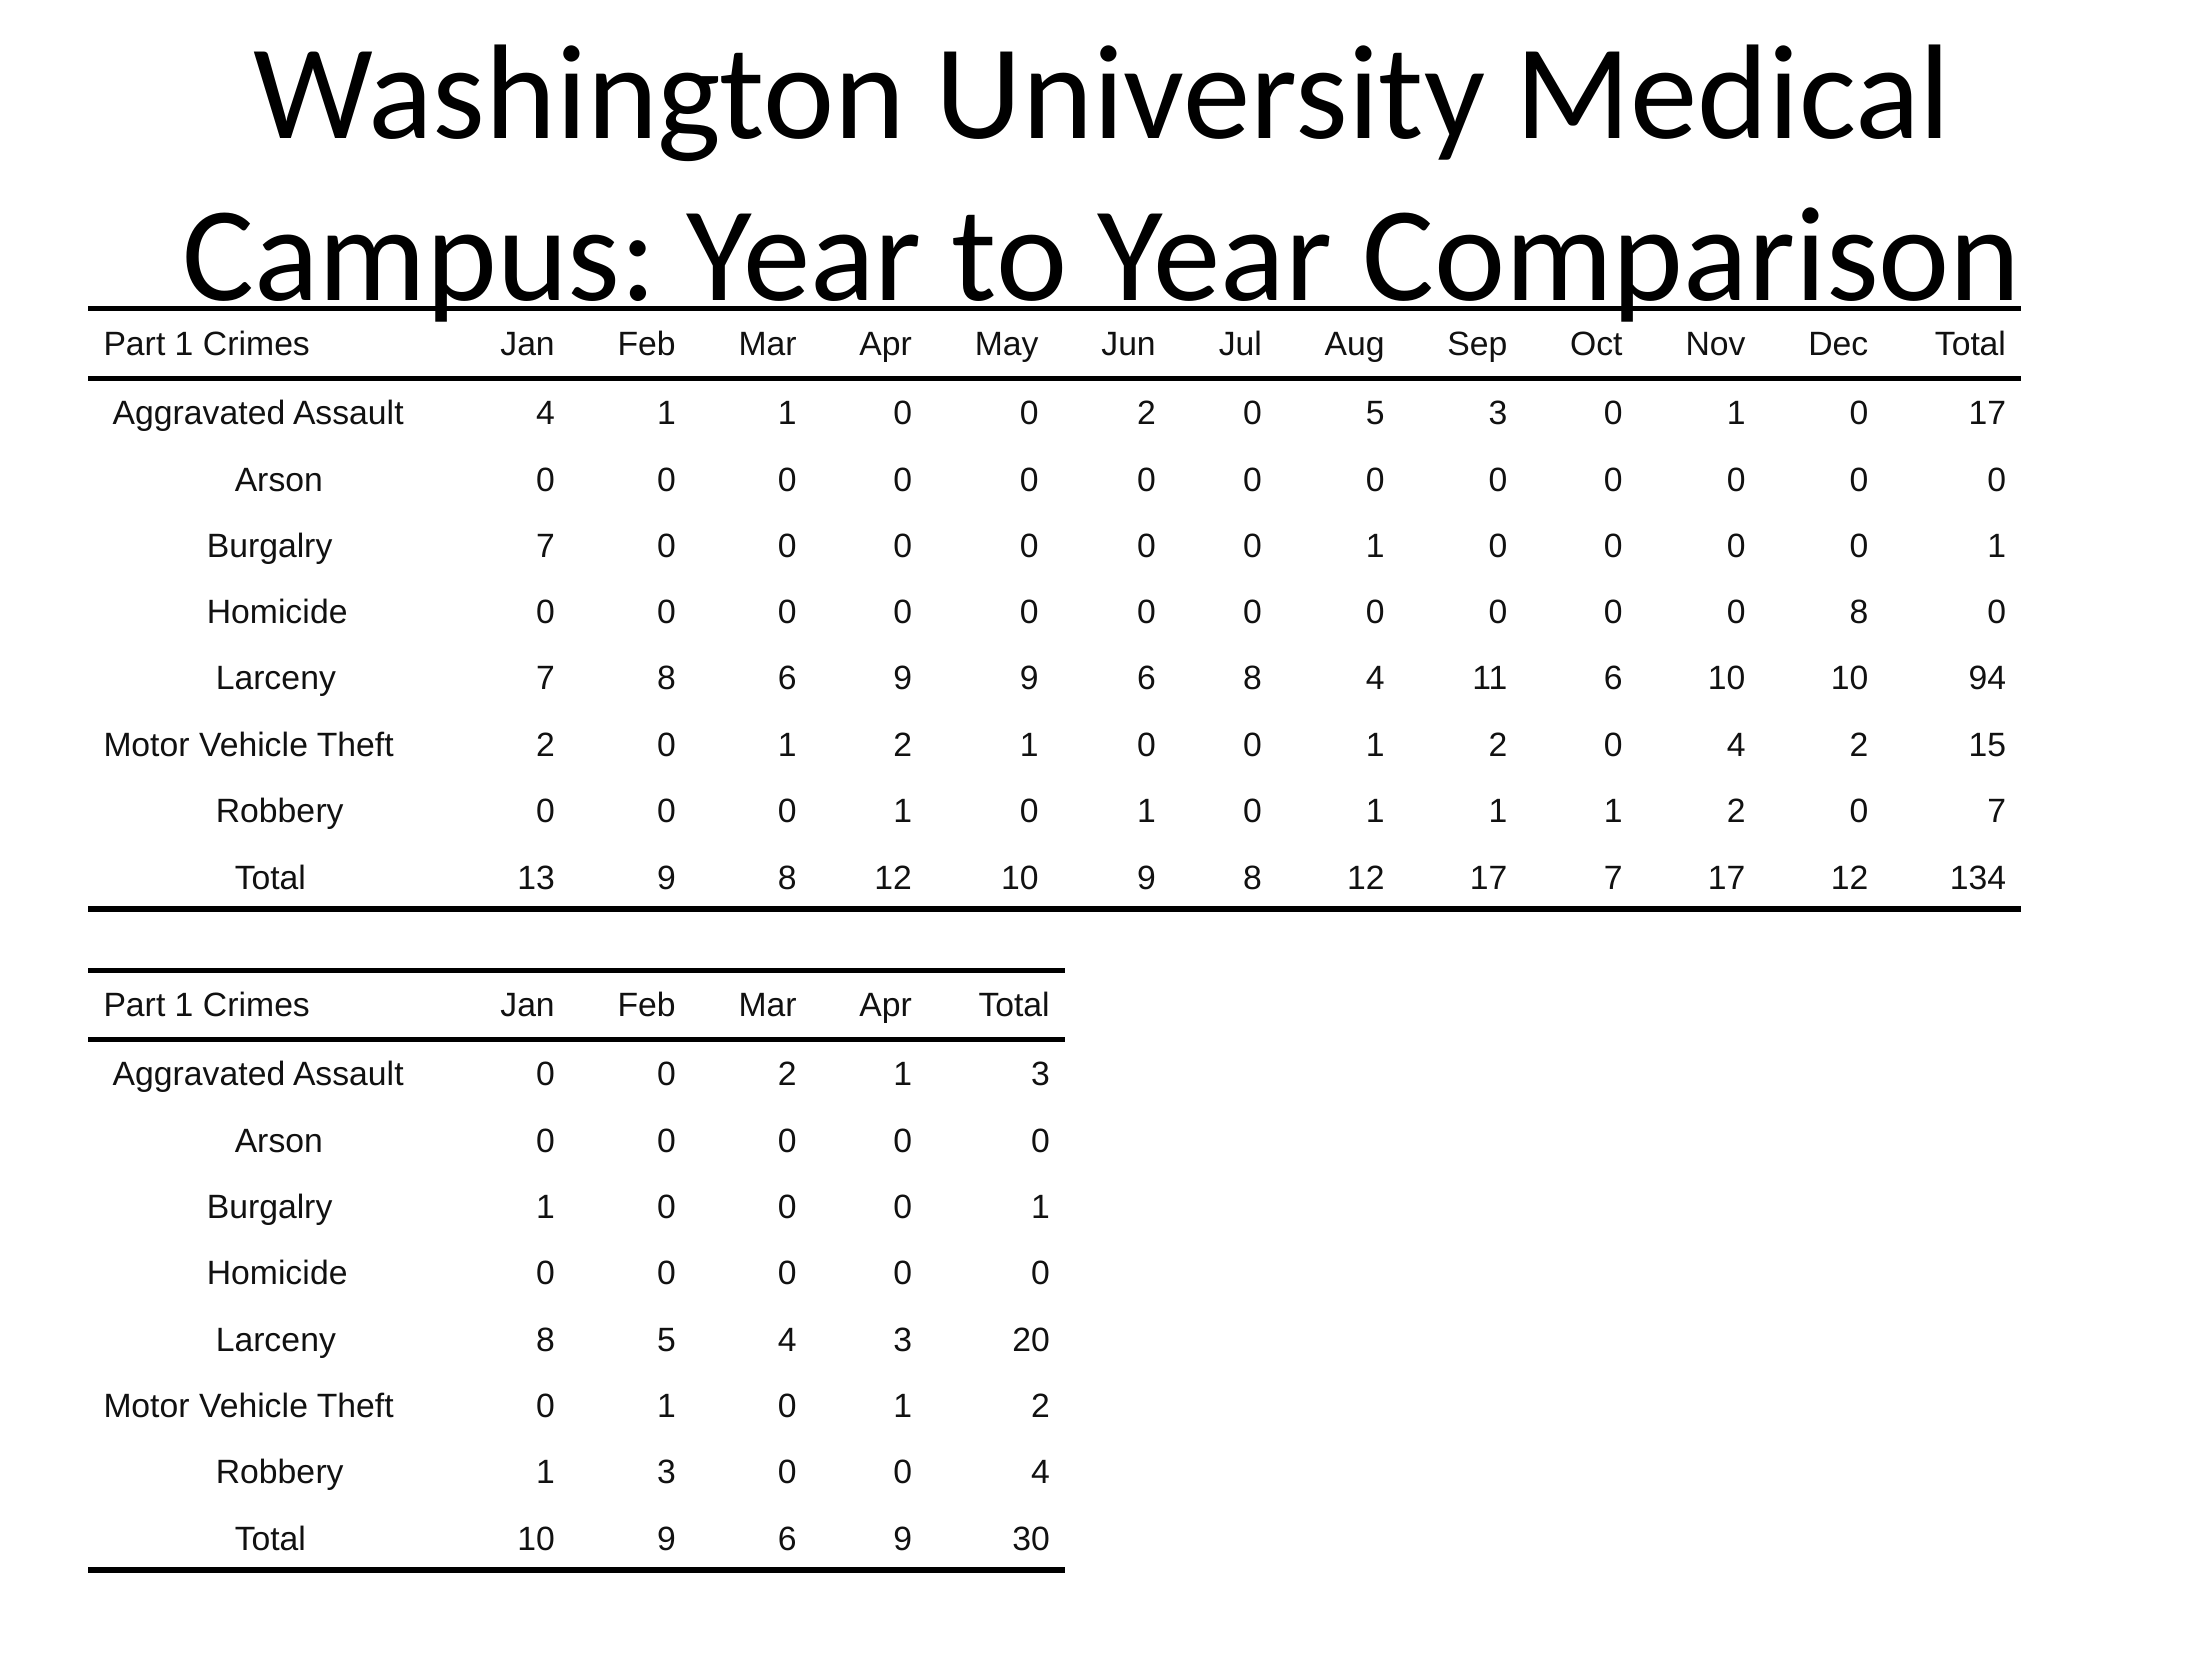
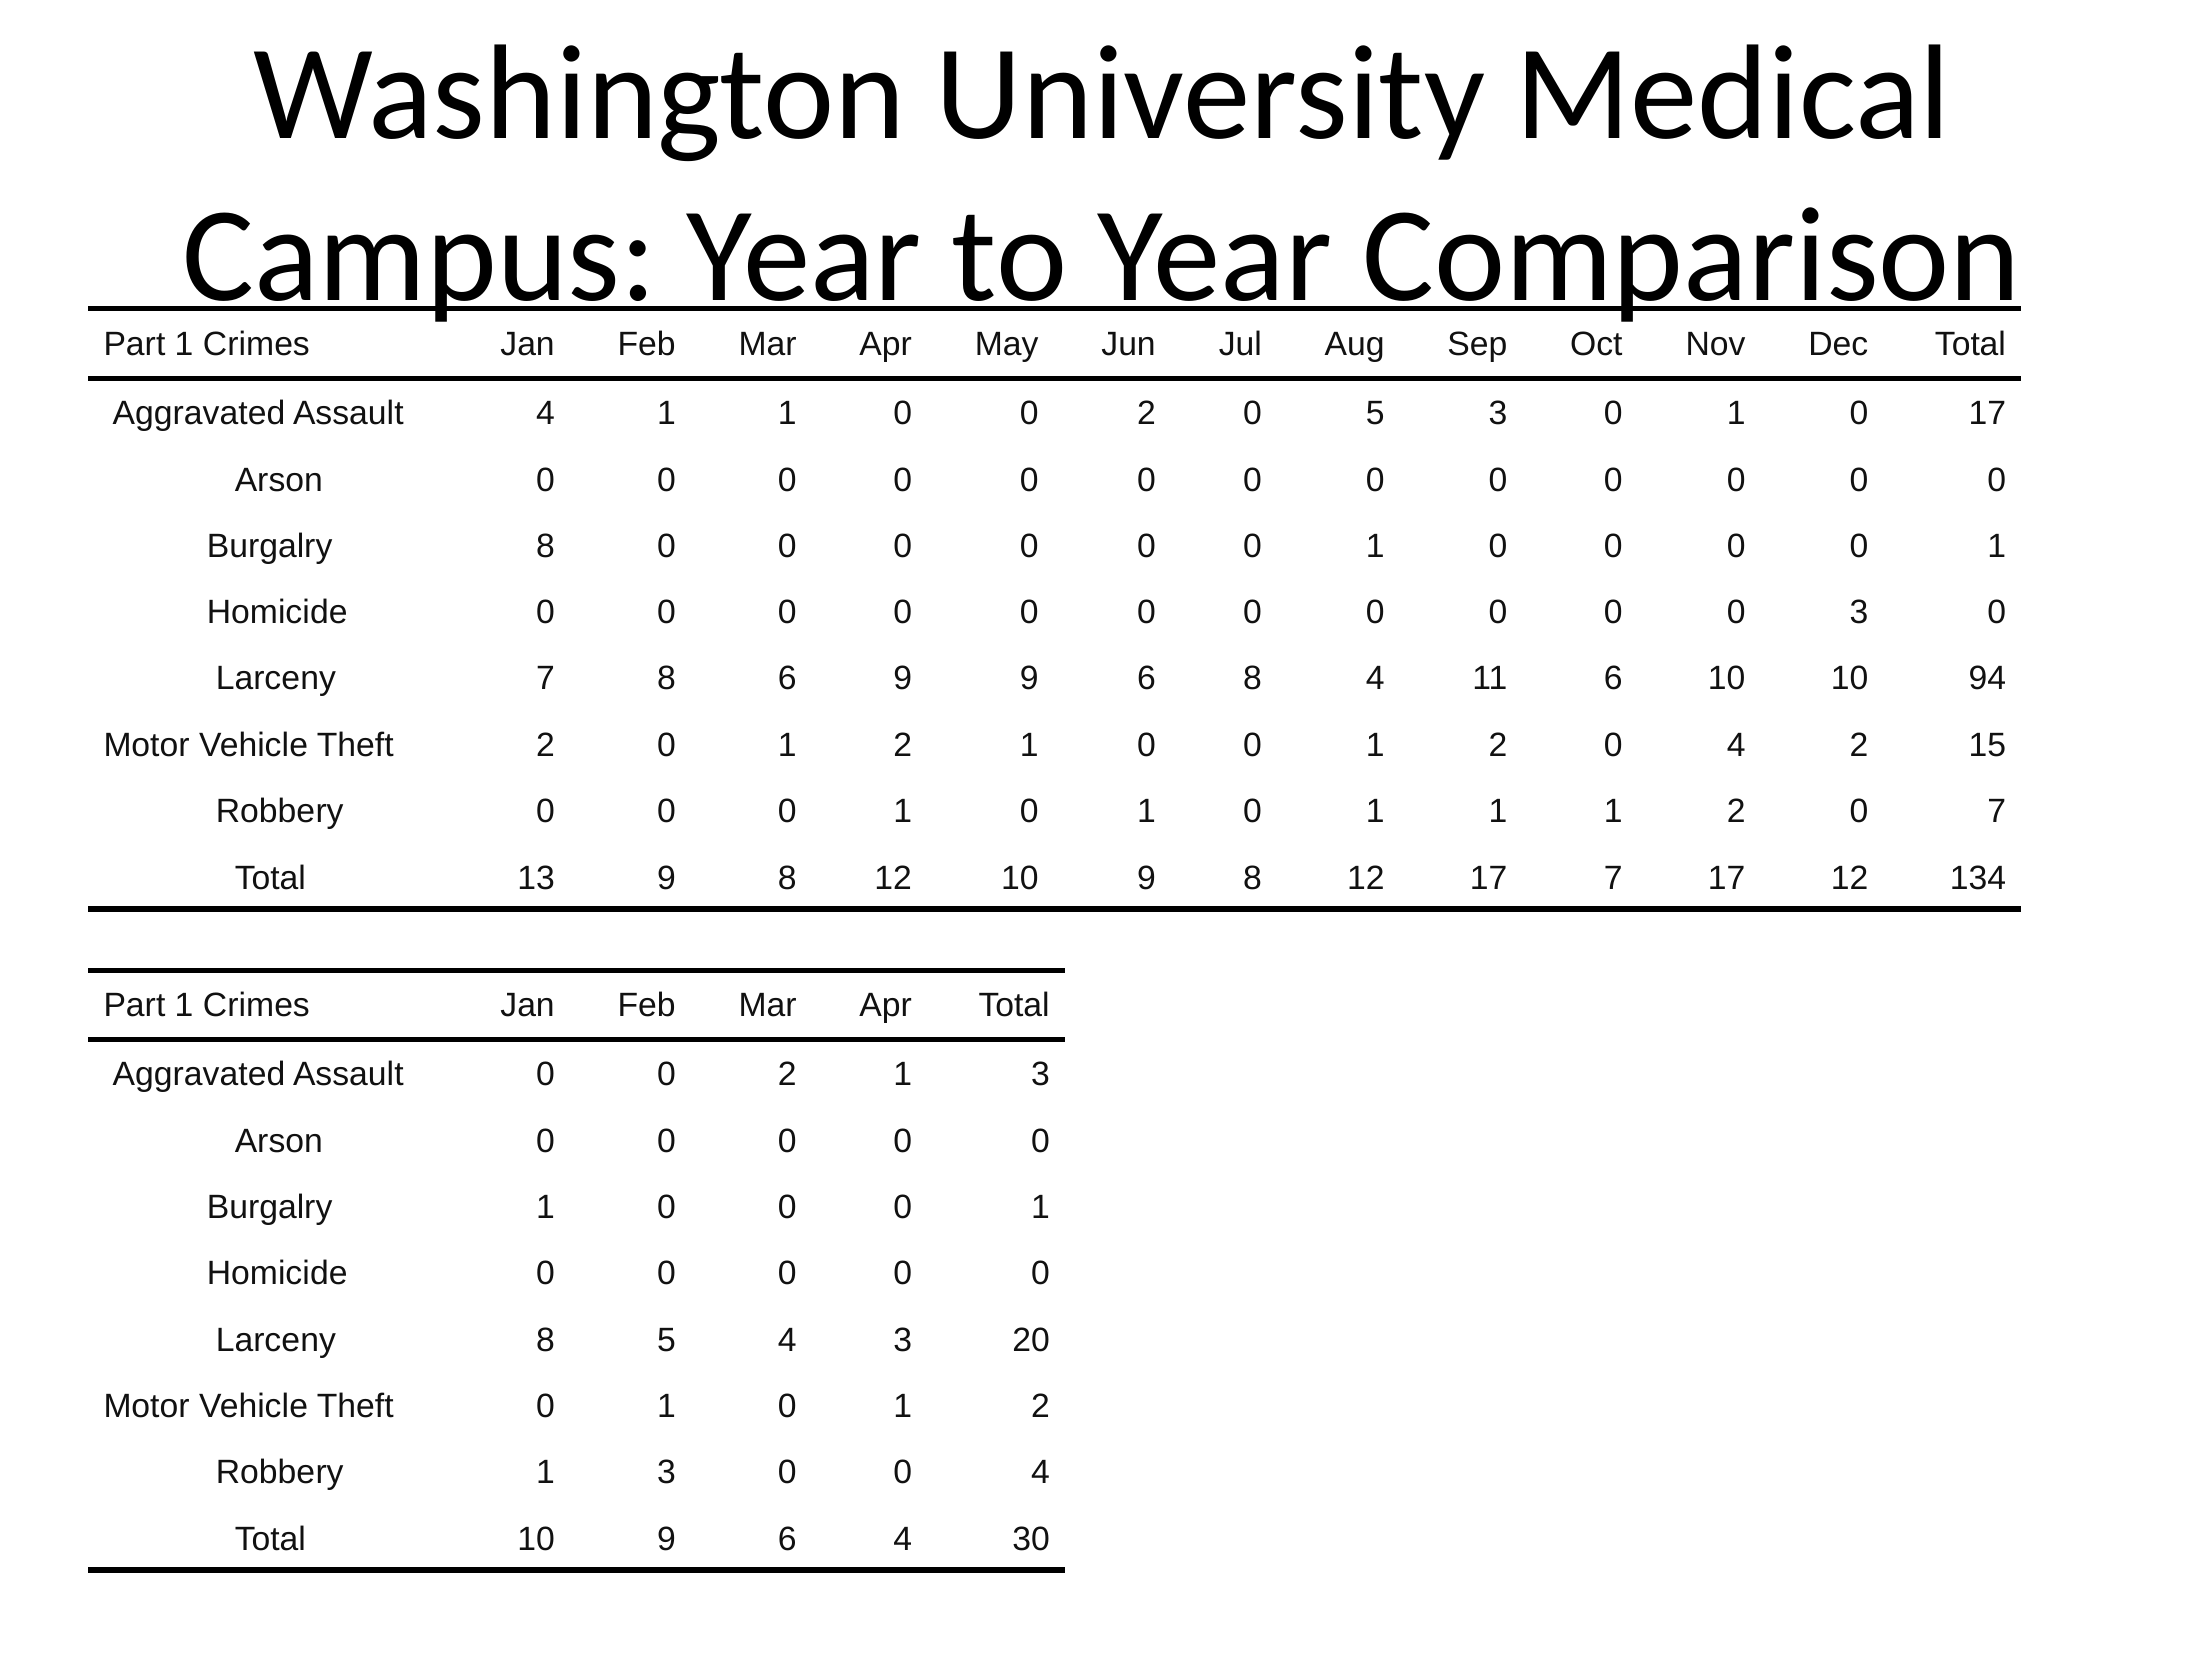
Burgalry 7: 7 -> 8
0 8: 8 -> 3
9 6 9: 9 -> 4
